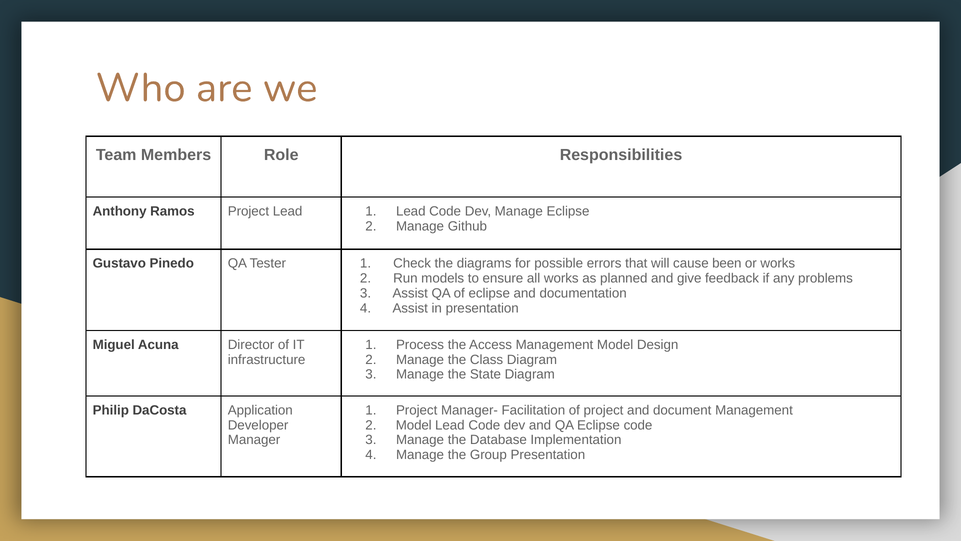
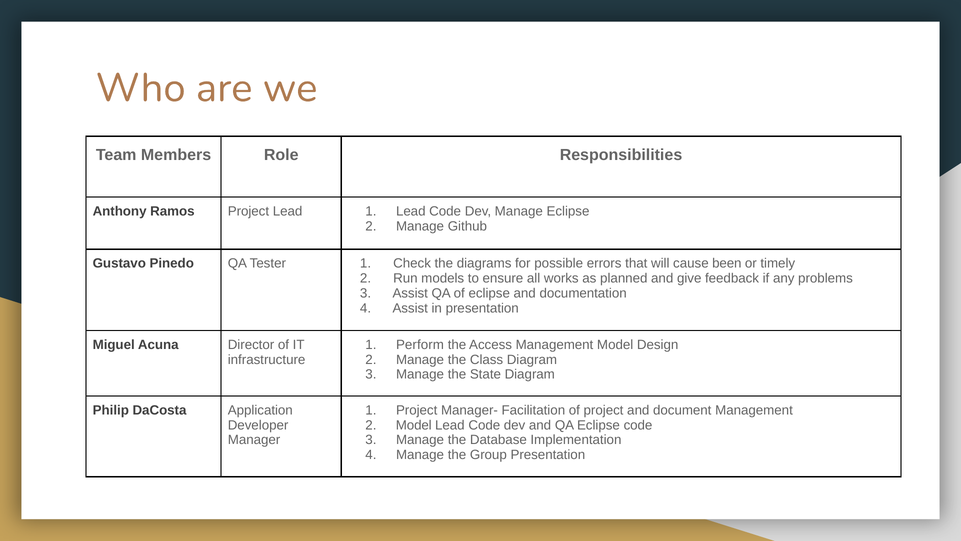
or works: works -> timely
Process: Process -> Perform
